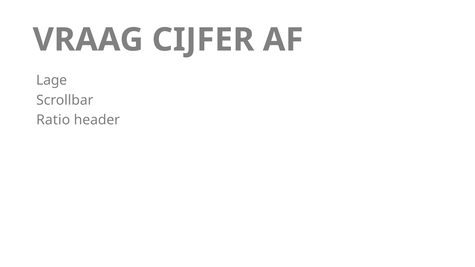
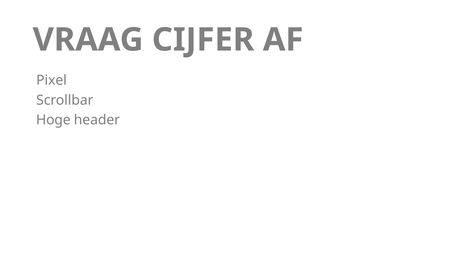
Lage: Lage -> Pixel
Ratio: Ratio -> Hoge
